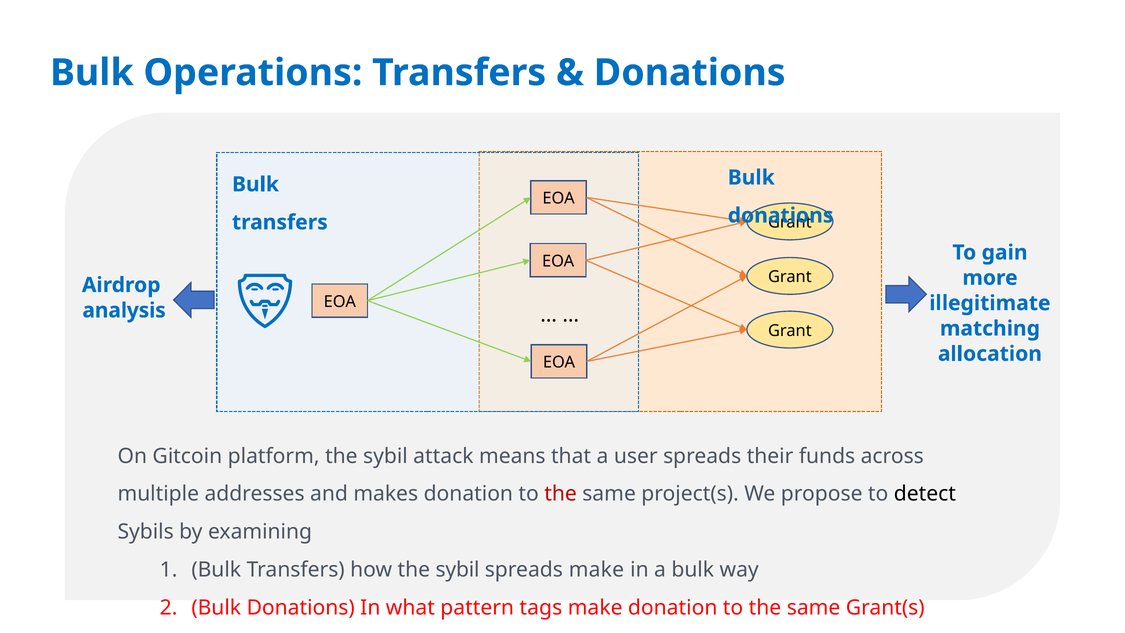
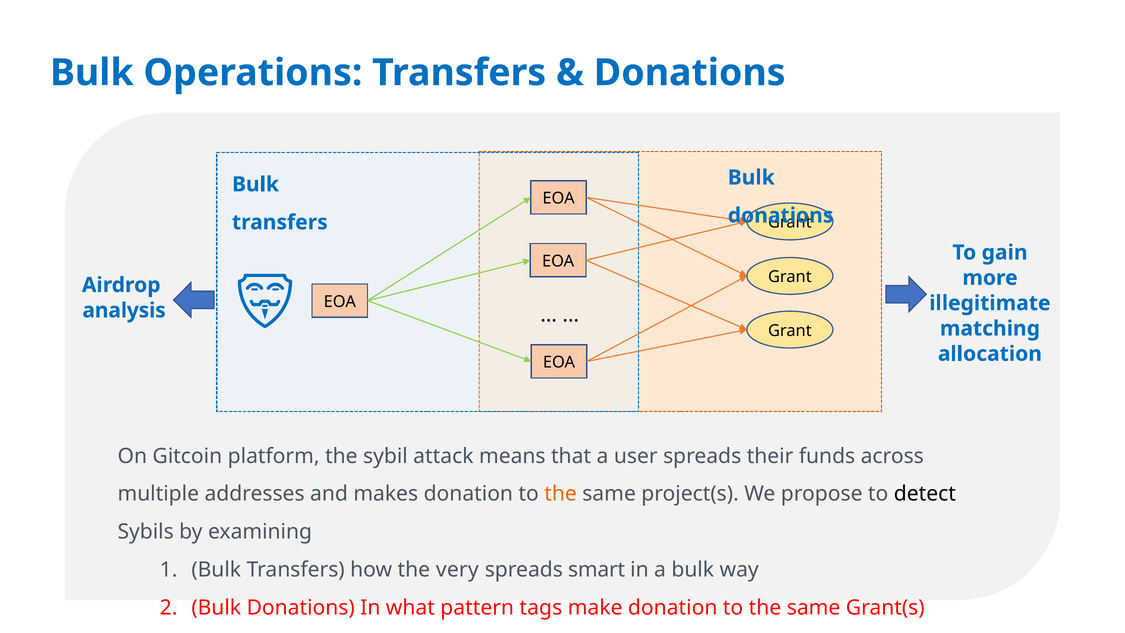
the at (561, 494) colour: red -> orange
how the sybil: sybil -> very
spreads make: make -> smart
